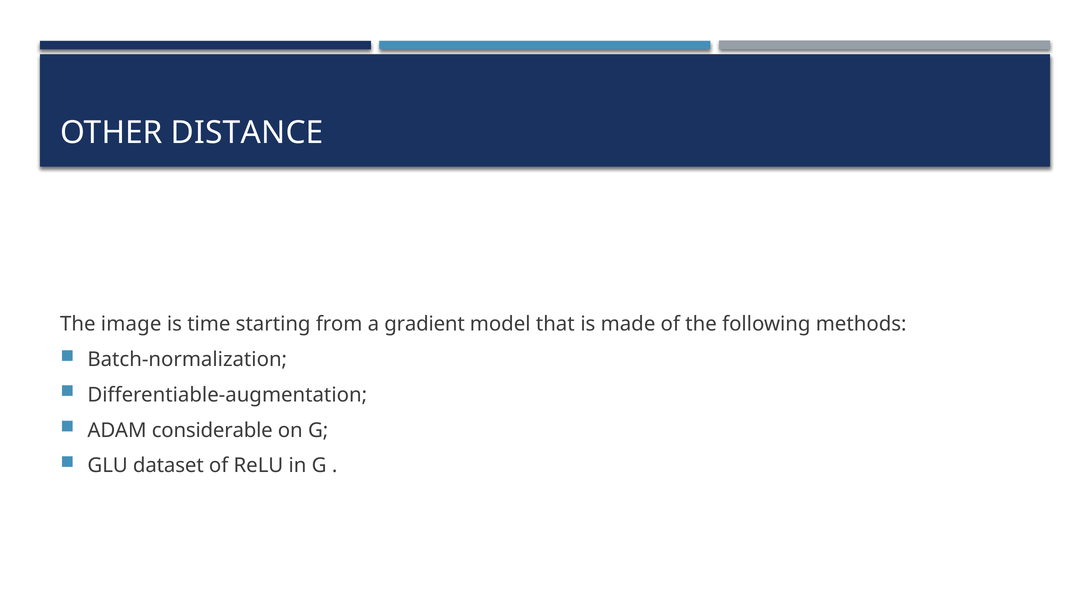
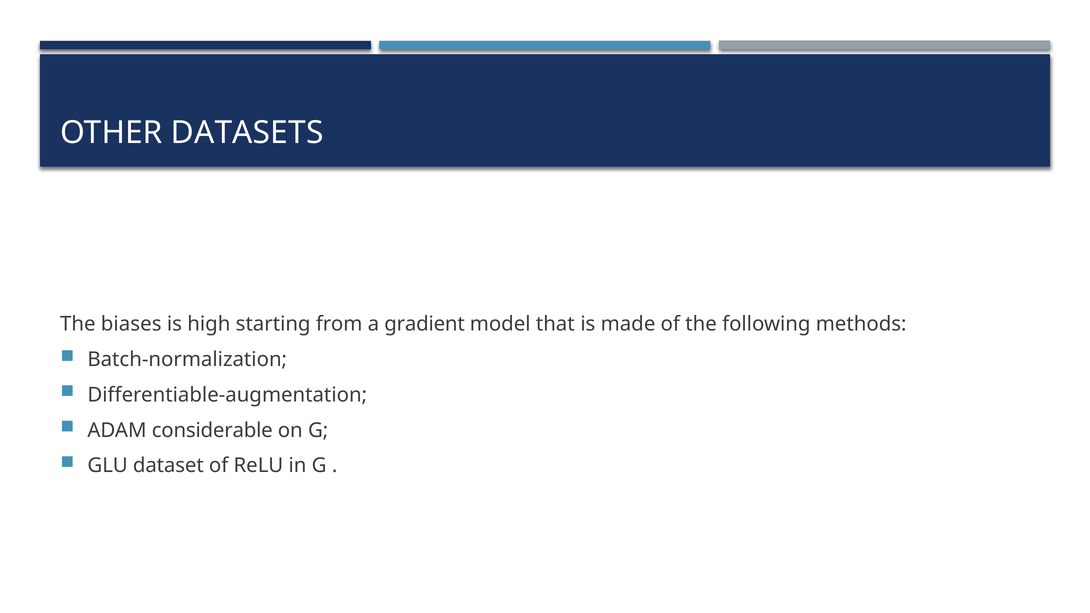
DISTANCE: DISTANCE -> DATASETS
image: image -> biases
time: time -> high
